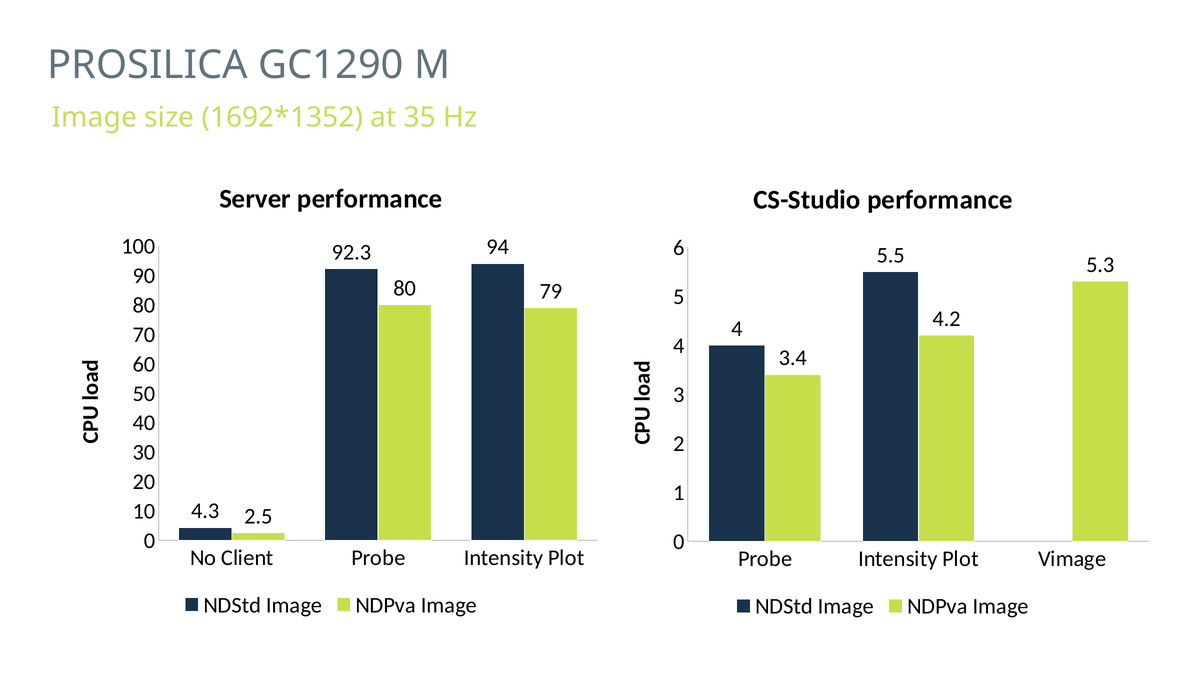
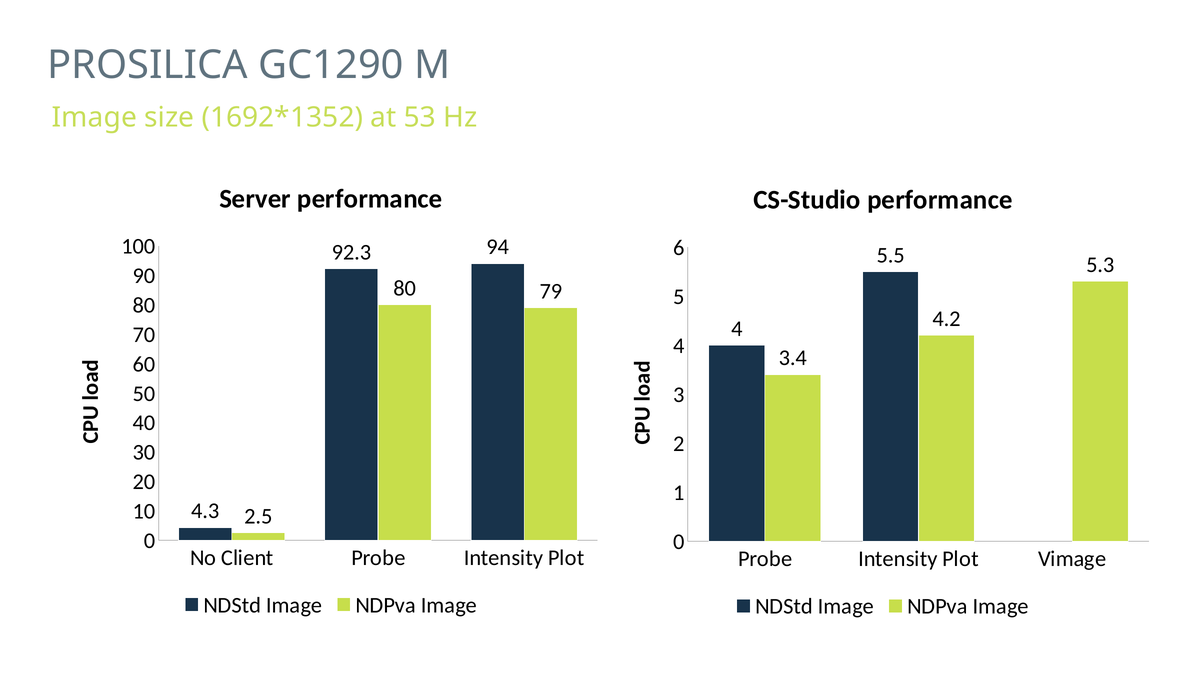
35: 35 -> 53
